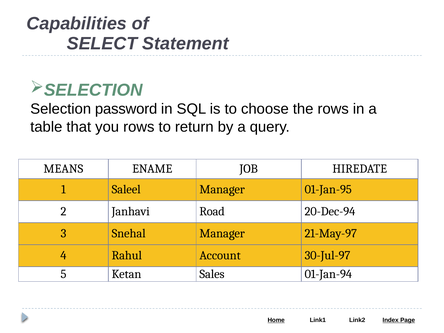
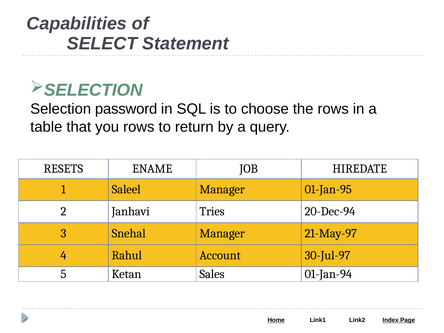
MEANS: MEANS -> RESETS
Road: Road -> Tries
